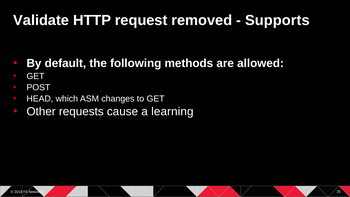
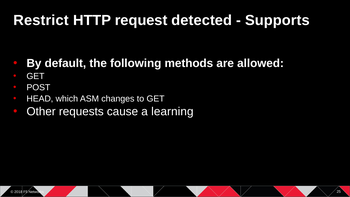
Validate: Validate -> Restrict
removed: removed -> detected
